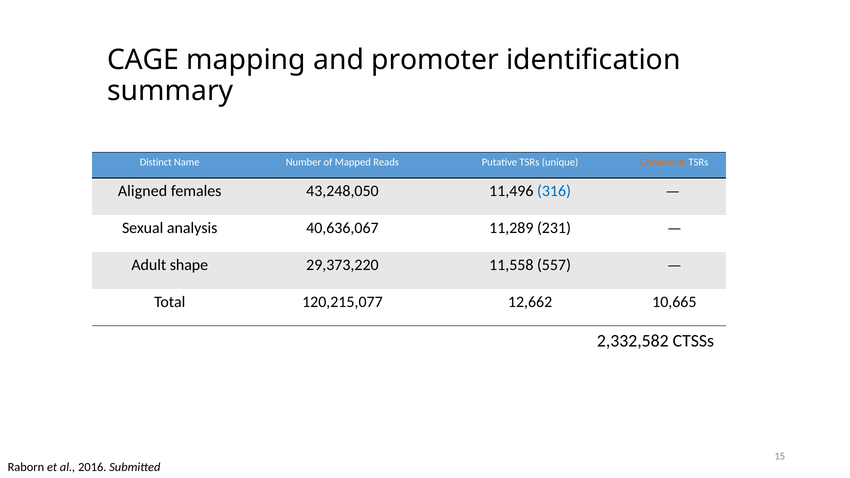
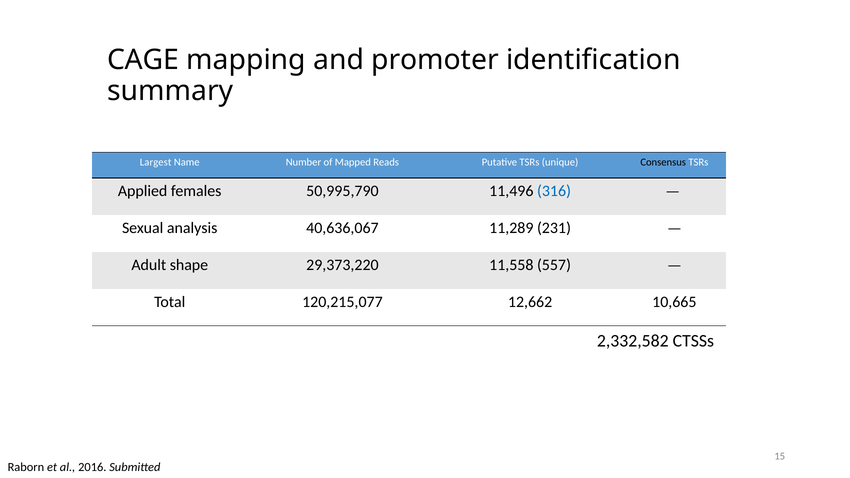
Distinct: Distinct -> Largest
Consensus colour: orange -> black
Aligned: Aligned -> Applied
43,248,050: 43,248,050 -> 50,995,790
